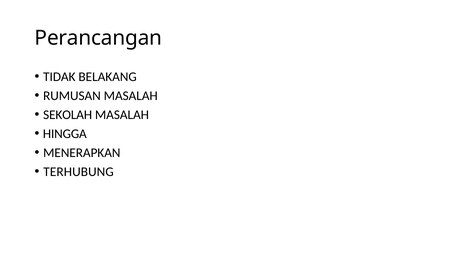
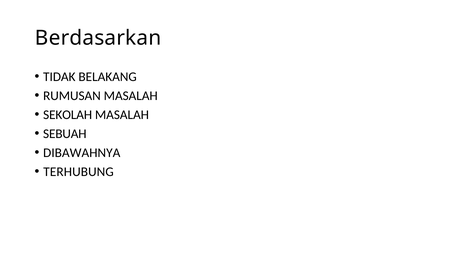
Perancangan: Perancangan -> Berdasarkan
HINGGA: HINGGA -> SEBUAH
MENERAPKAN: MENERAPKAN -> DIBAWAHNYA
